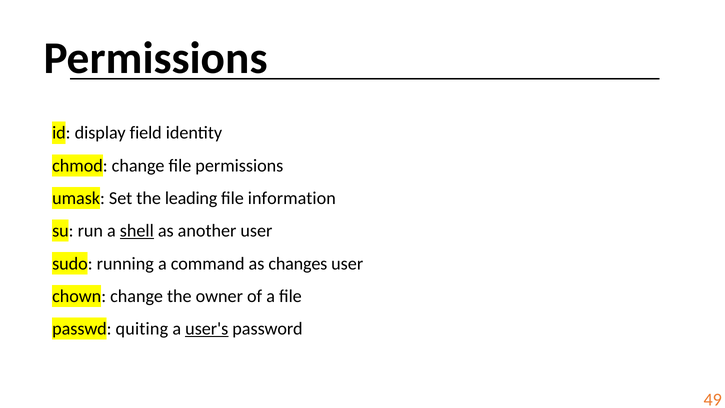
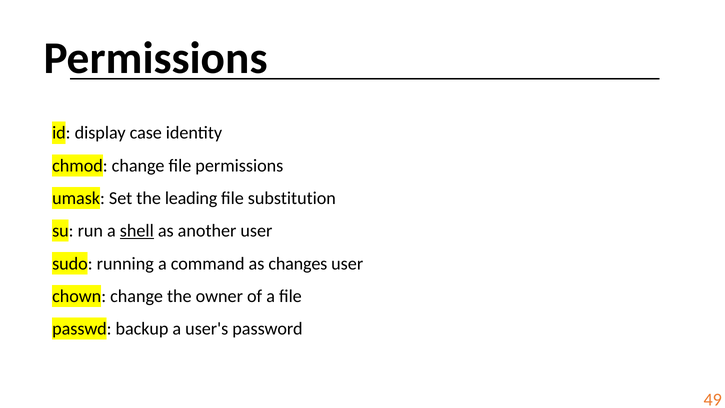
field: field -> case
information: information -> substitution
quiting: quiting -> backup
user's underline: present -> none
